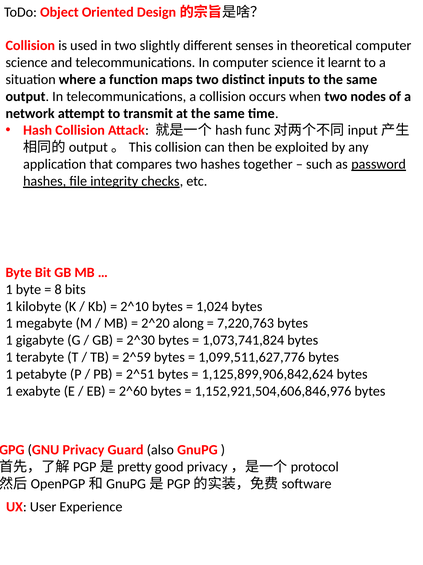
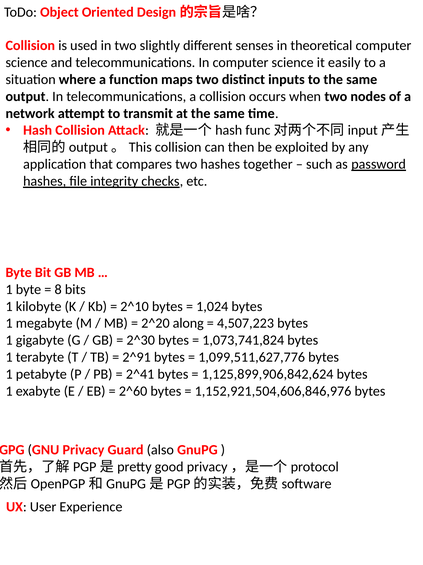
learnt: learnt -> easily
7,220,763: 7,220,763 -> 4,507,223
2^59: 2^59 -> 2^91
2^51: 2^51 -> 2^41
